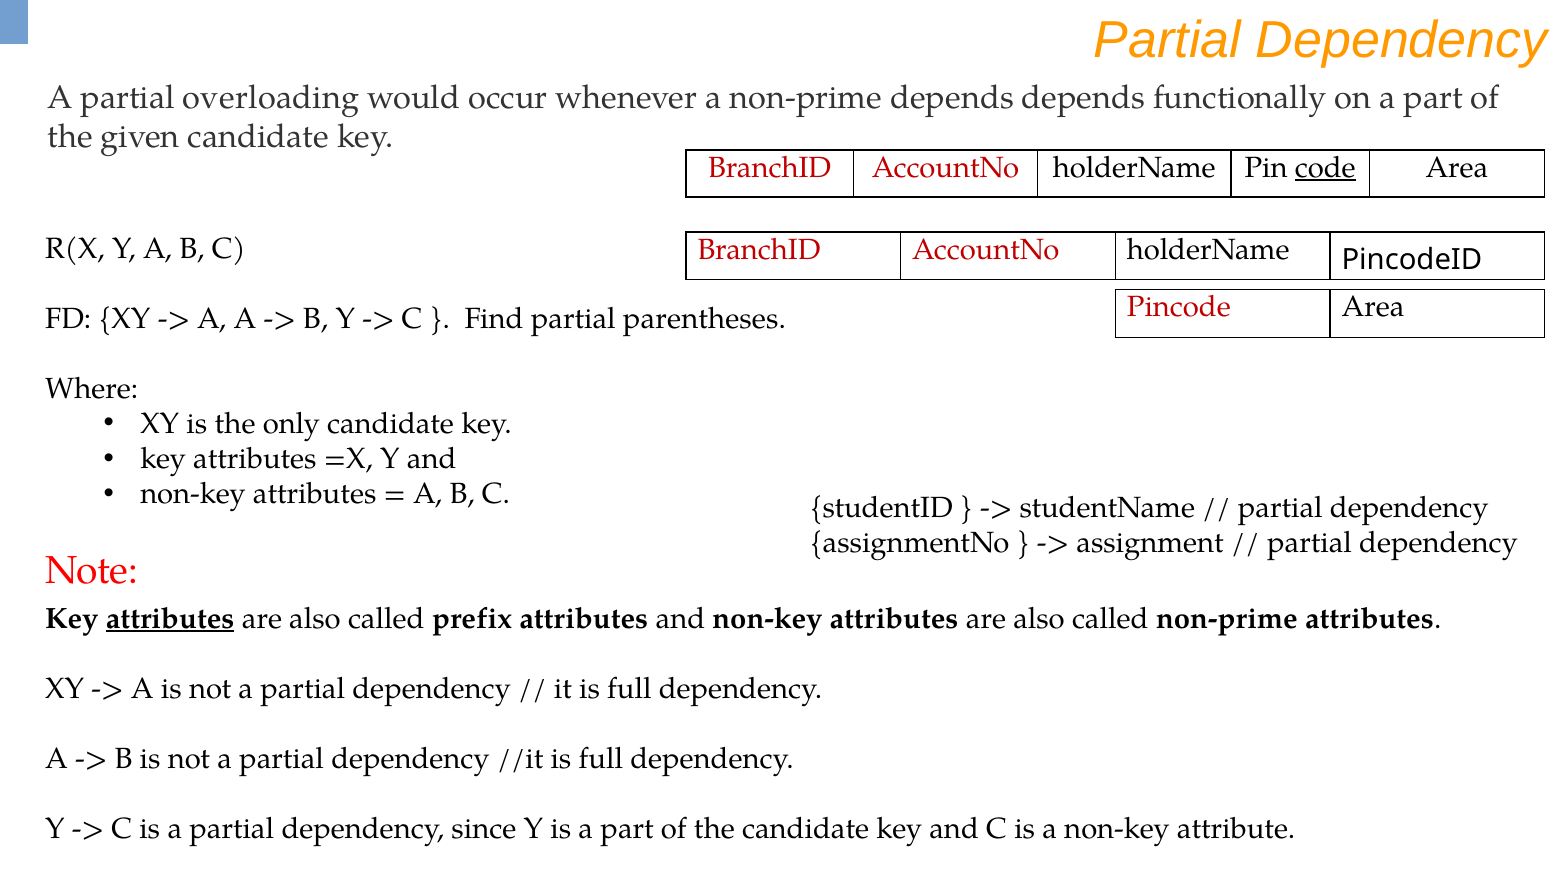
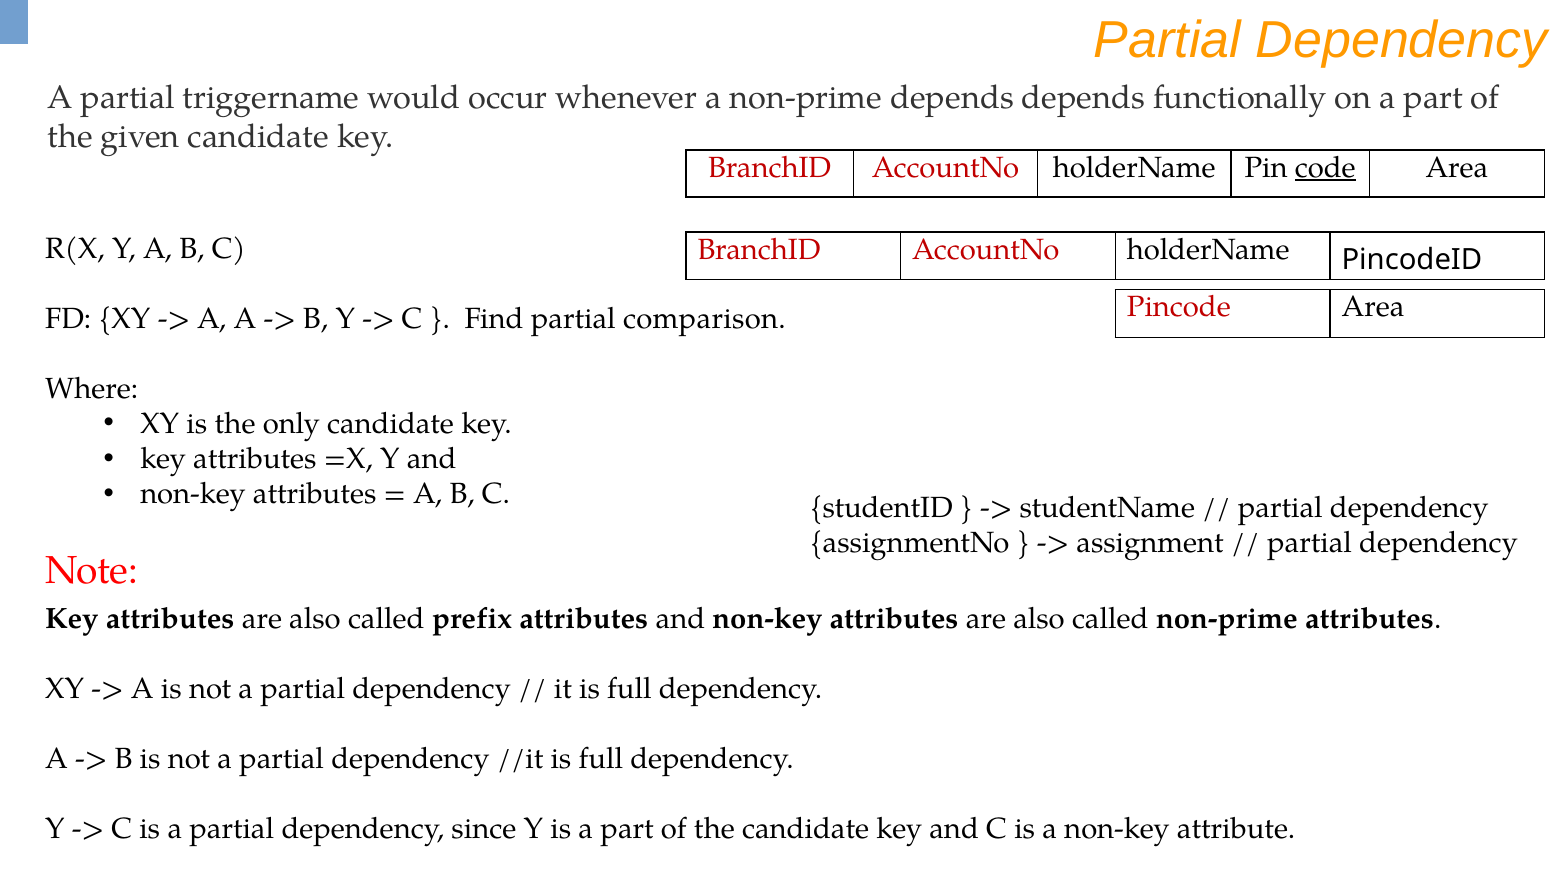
overloading: overloading -> triggername
parentheses: parentheses -> comparison
attributes at (170, 619) underline: present -> none
